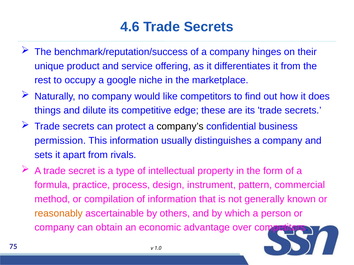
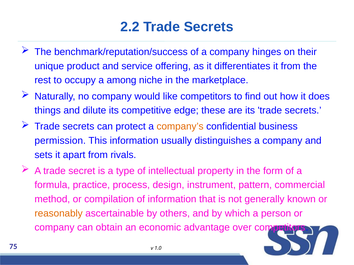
4.6: 4.6 -> 2.2
google: google -> among
company’s colour: black -> orange
